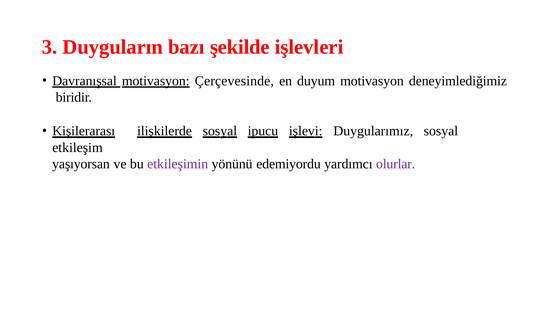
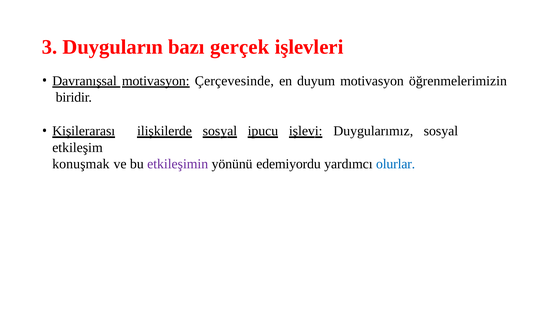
şekilde: şekilde -> gerçek
deneyimlediğimiz: deneyimlediğimiz -> öğrenmelerimizin
yaşıyorsan: yaşıyorsan -> konuşmak
olurlar colour: purple -> blue
